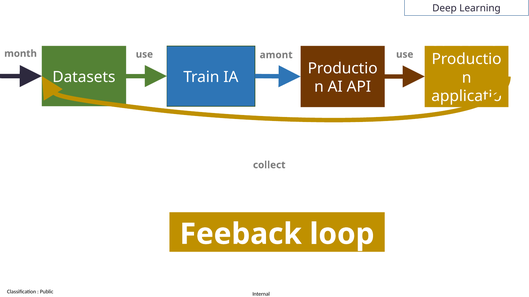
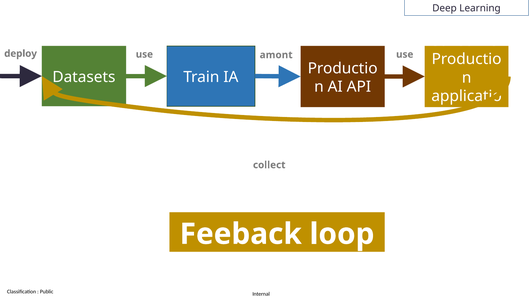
month: month -> deploy
